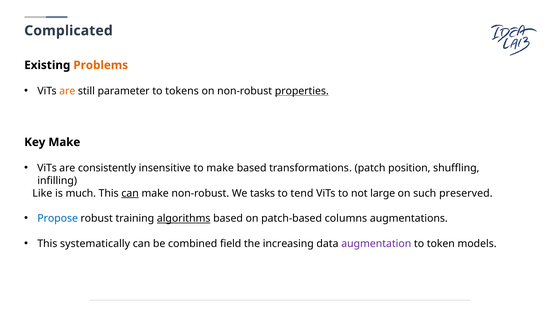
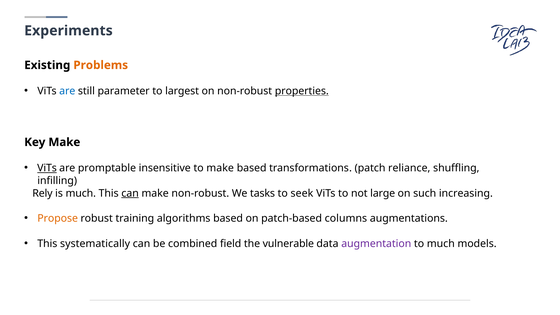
Complicated: Complicated -> Experiments
are at (67, 91) colour: orange -> blue
tokens: tokens -> largest
ViTs at (47, 168) underline: none -> present
consistently: consistently -> promptable
position: position -> reliance
Like: Like -> Rely
tend: tend -> seek
preserved: preserved -> increasing
Propose colour: blue -> orange
algorithms underline: present -> none
increasing: increasing -> vulnerable
to token: token -> much
